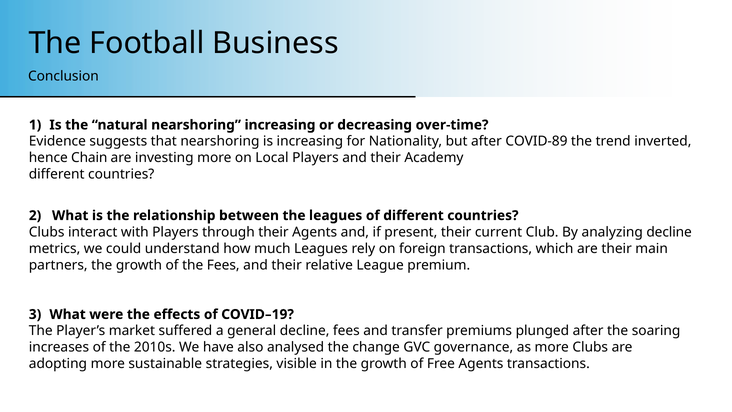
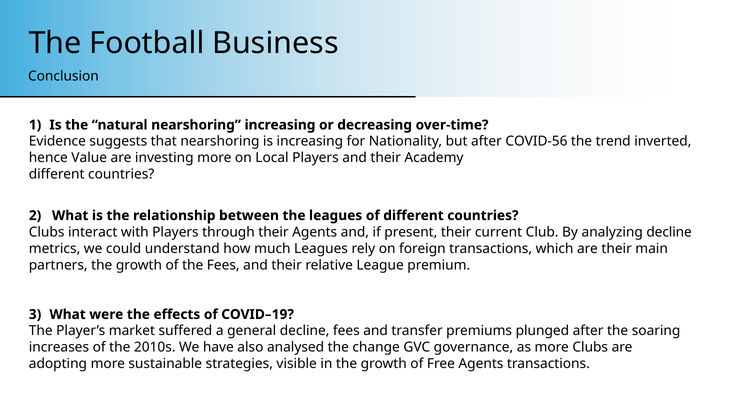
COVID-89: COVID-89 -> COVID-56
Chain: Chain -> Value
